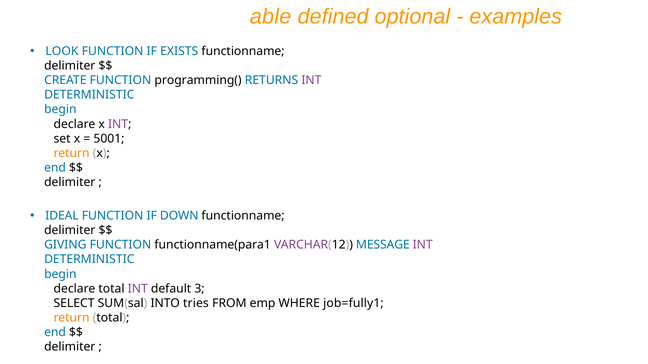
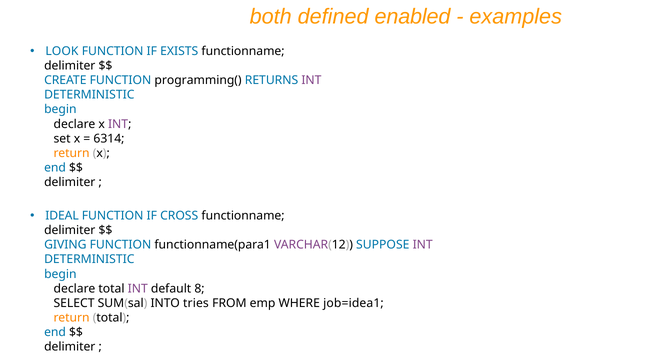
able: able -> both
optional: optional -> enabled
5001: 5001 -> 6314
DOWN: DOWN -> CROSS
MESSAGE: MESSAGE -> SUPPOSE
3: 3 -> 8
job=fully1: job=fully1 -> job=idea1
